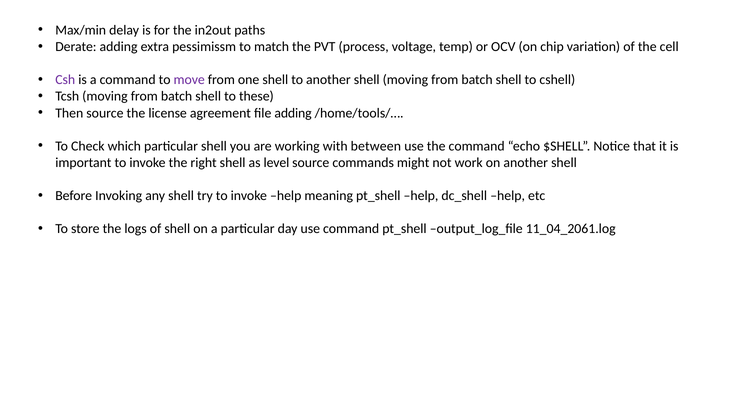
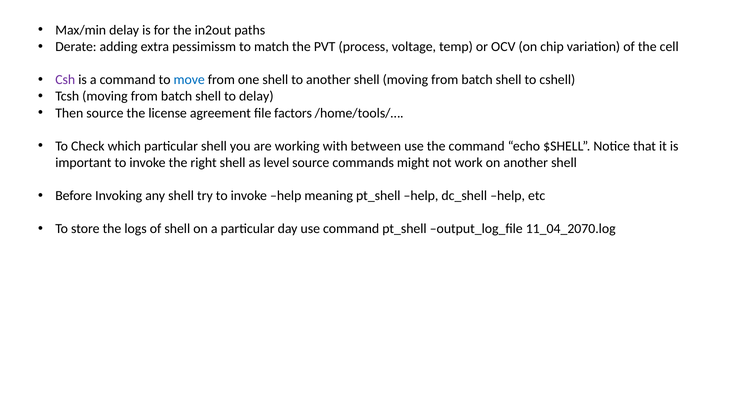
move colour: purple -> blue
to these: these -> delay
file adding: adding -> factors
11_04_2061.log: 11_04_2061.log -> 11_04_2070.log
